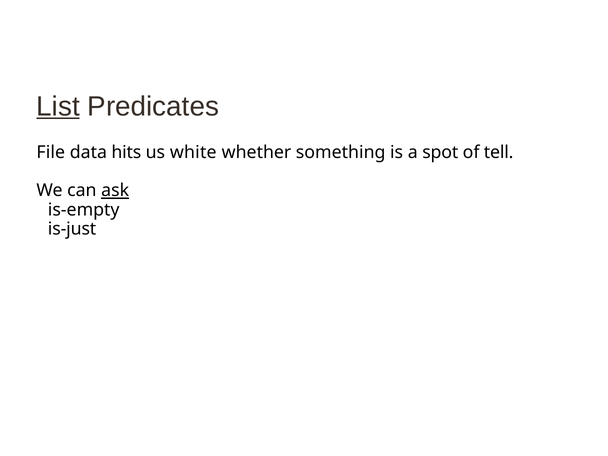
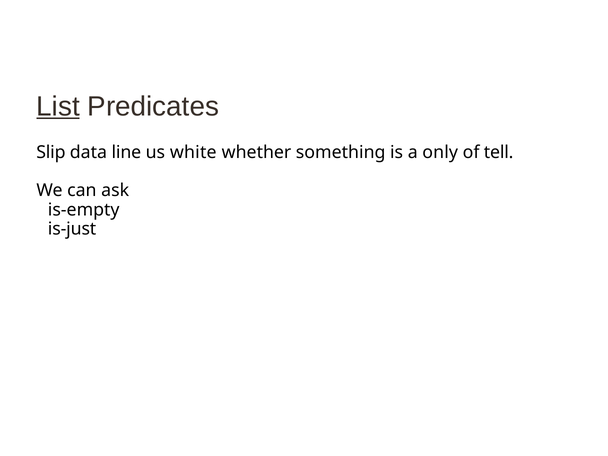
File: File -> Slip
hits: hits -> line
spot: spot -> only
ask underline: present -> none
